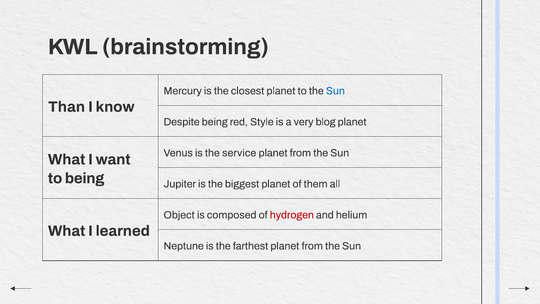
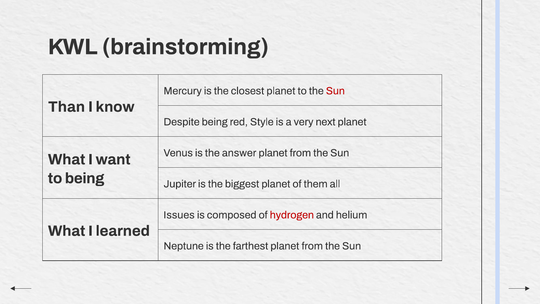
Sun at (335, 91) colour: blue -> red
blog: blog -> next
service: service -> answer
Object: Object -> Issues
